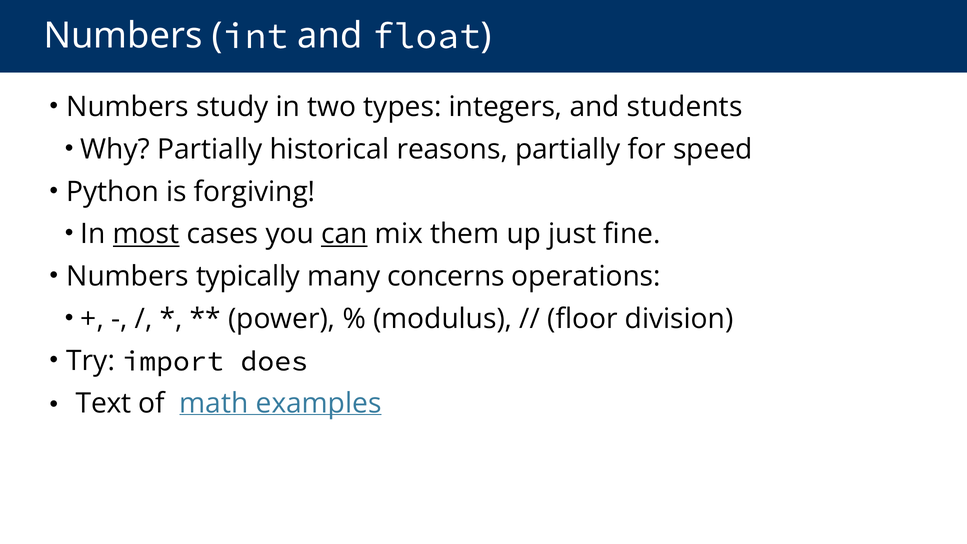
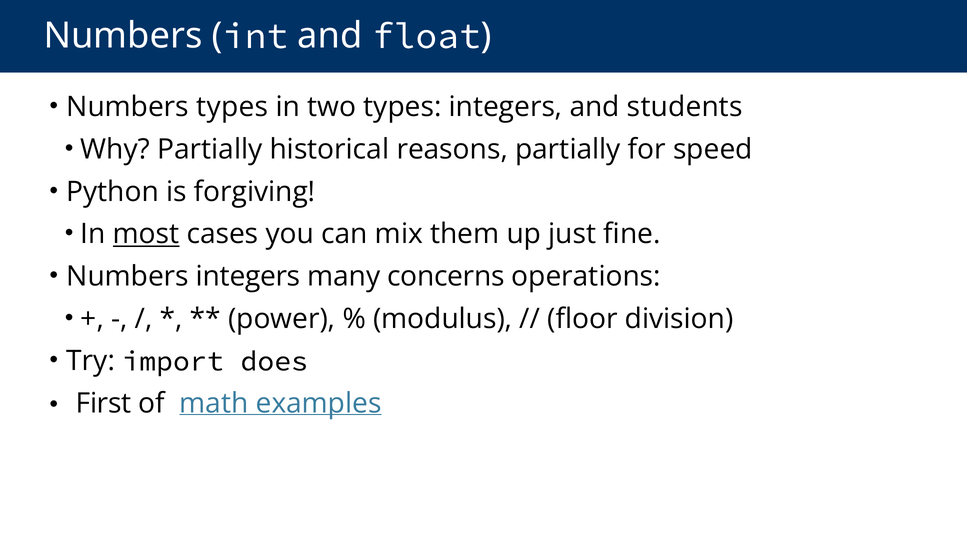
Numbers study: study -> types
can underline: present -> none
Numbers typically: typically -> integers
Text: Text -> First
